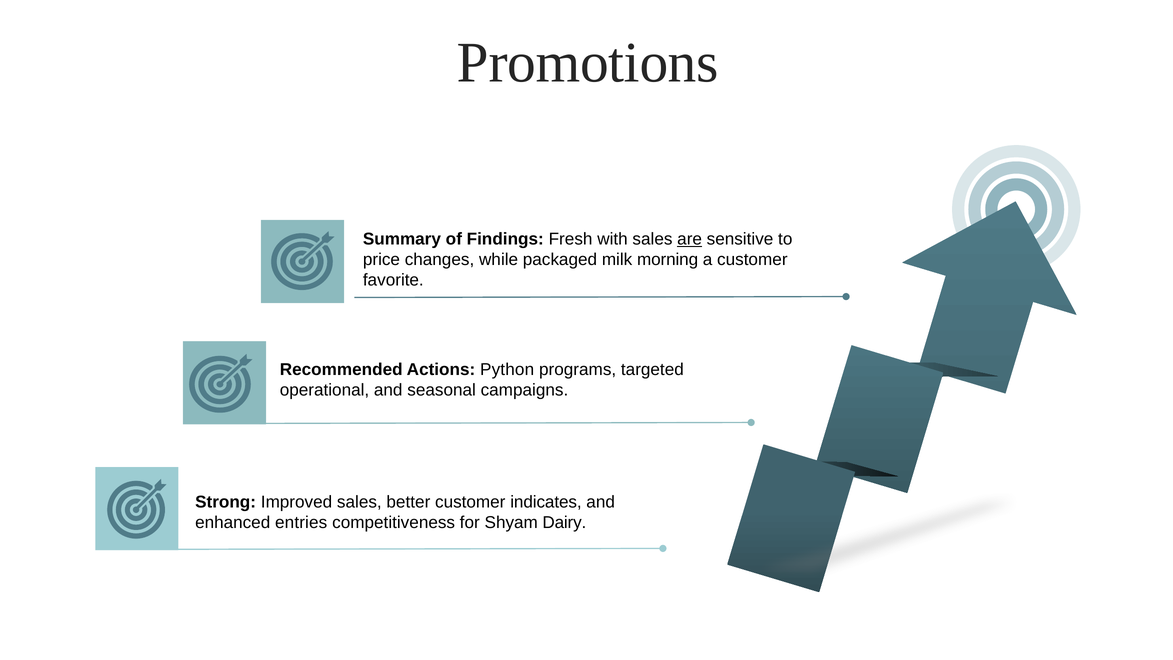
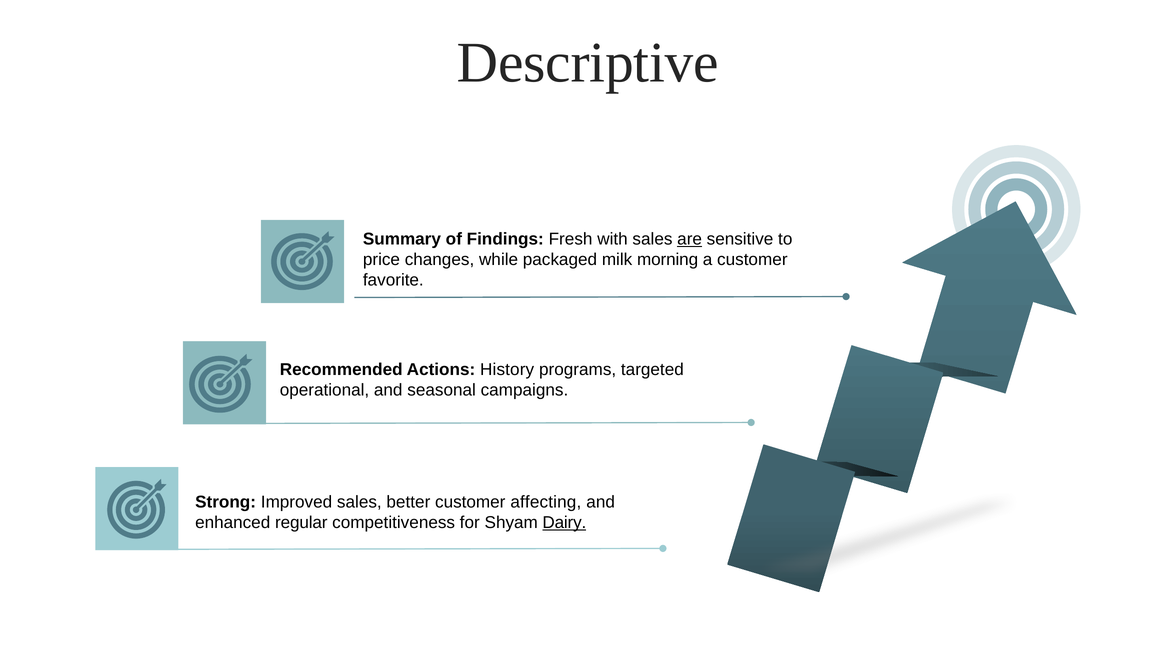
Promotions: Promotions -> Descriptive
Python: Python -> History
indicates: indicates -> affecting
entries: entries -> regular
Dairy underline: none -> present
